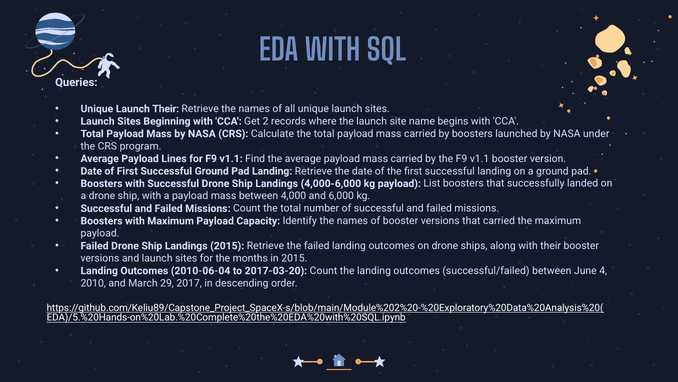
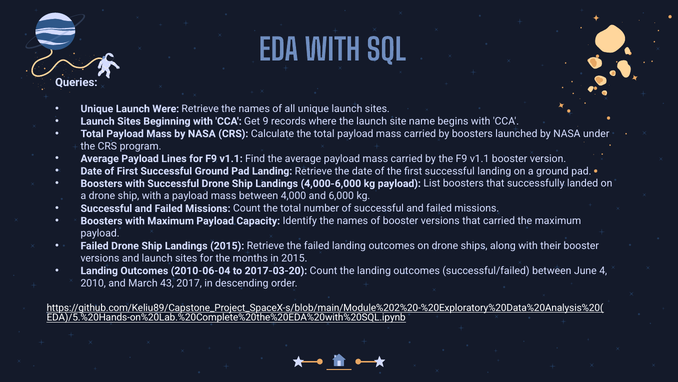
Launch Their: Their -> Were
2: 2 -> 9
29: 29 -> 43
